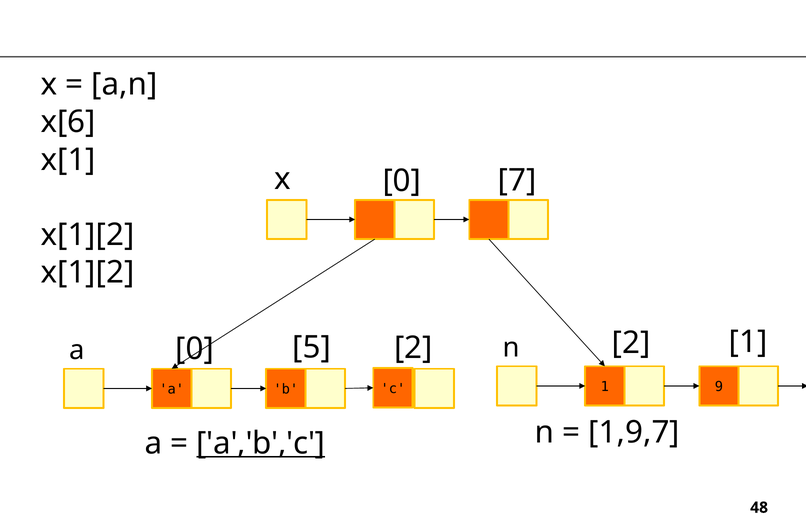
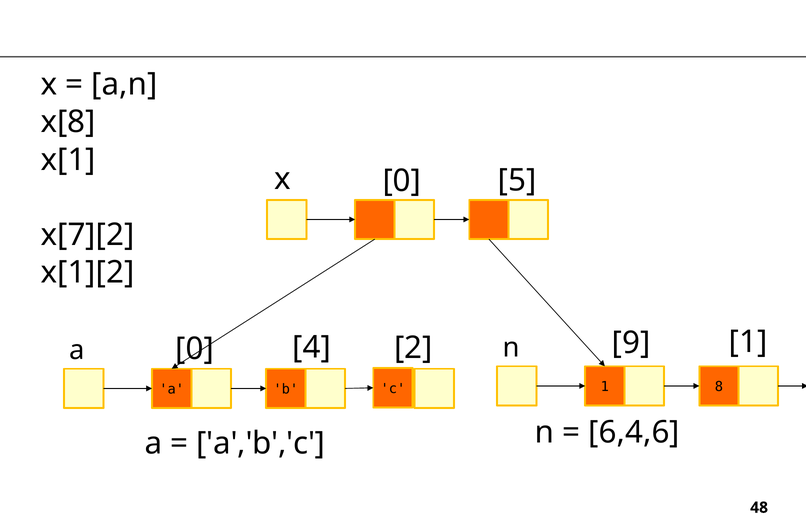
x[6: x[6 -> x[8
7: 7 -> 5
x[1][2 at (87, 235): x[1][2 -> x[7][2
5: 5 -> 4
2 2: 2 -> 9
9: 9 -> 8
1,9,7: 1,9,7 -> 6,4,6
a','b','c underline: present -> none
